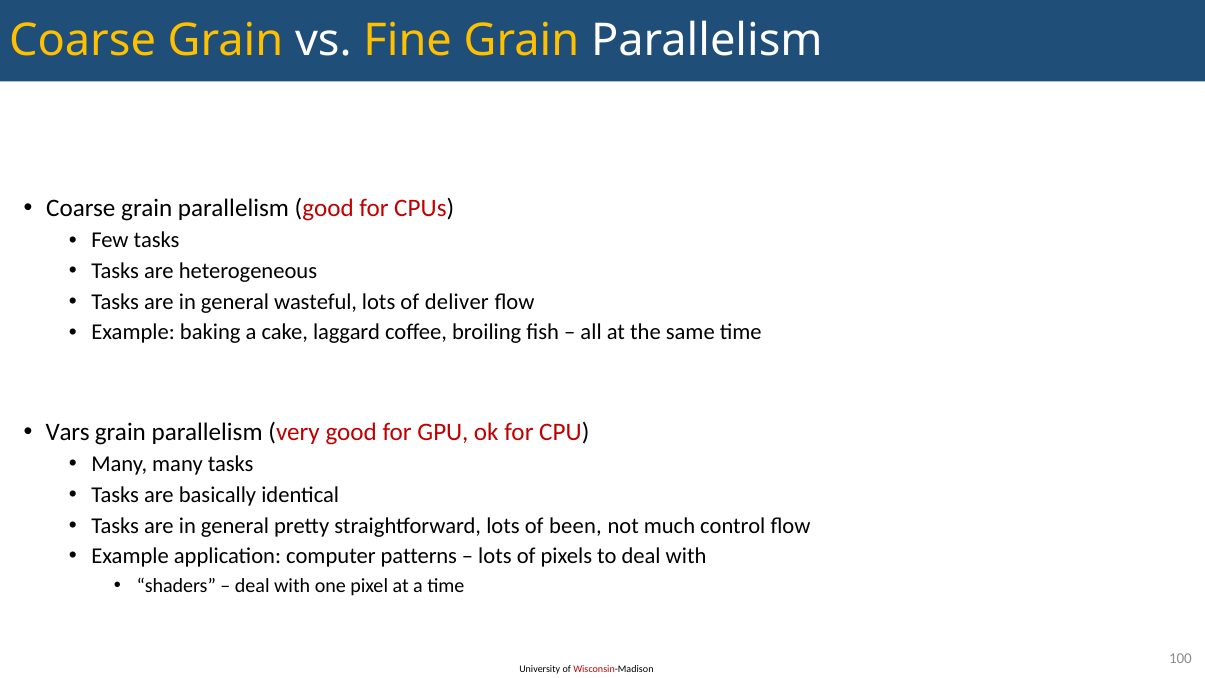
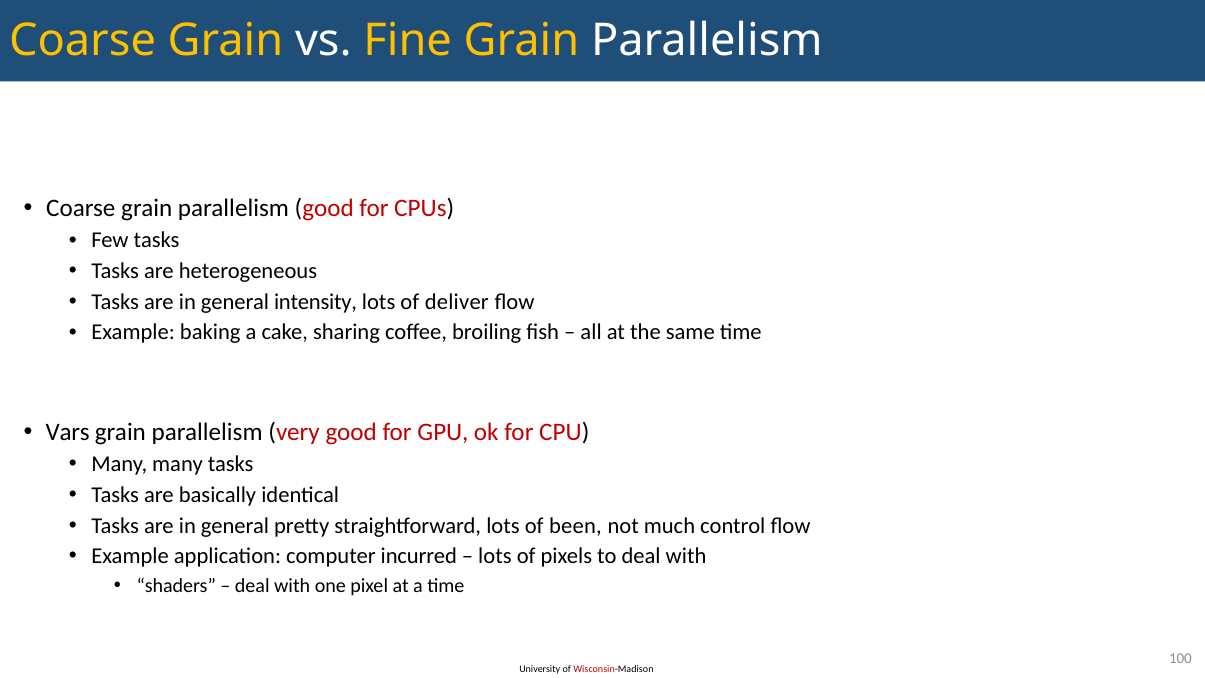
wasteful: wasteful -> intensity
laggard: laggard -> sharing
patterns: patterns -> incurred
